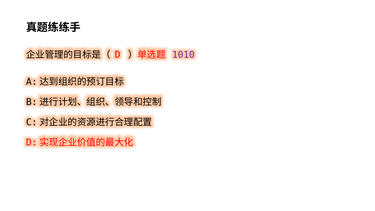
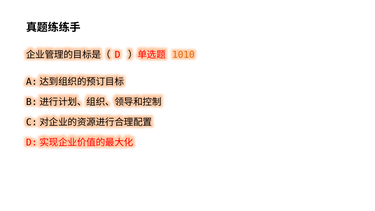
1010 colour: purple -> orange
